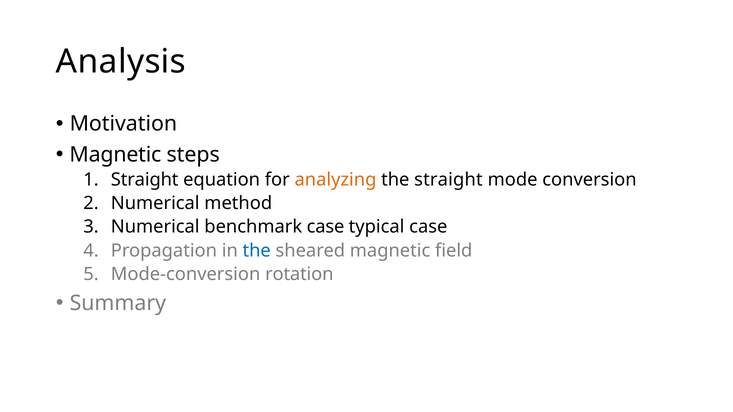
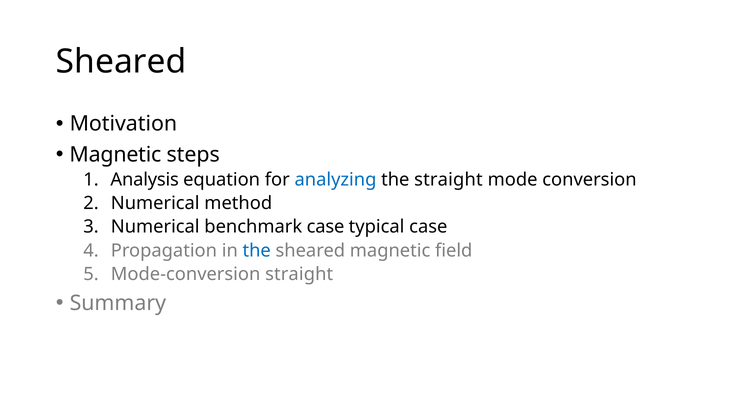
Analysis at (121, 62): Analysis -> Sheared
Straight at (145, 180): Straight -> Analysis
analyzing colour: orange -> blue
Mode-conversion rotation: rotation -> straight
